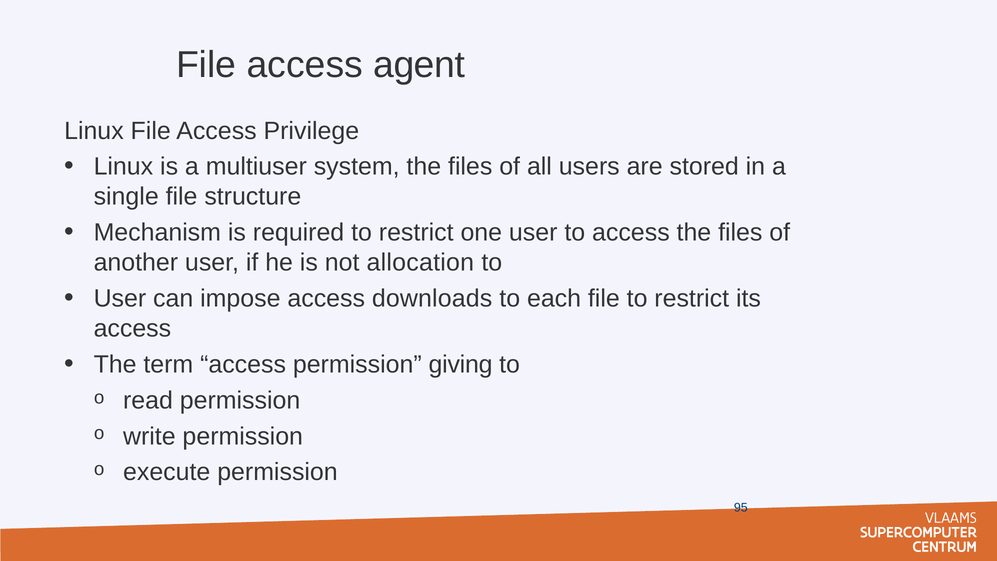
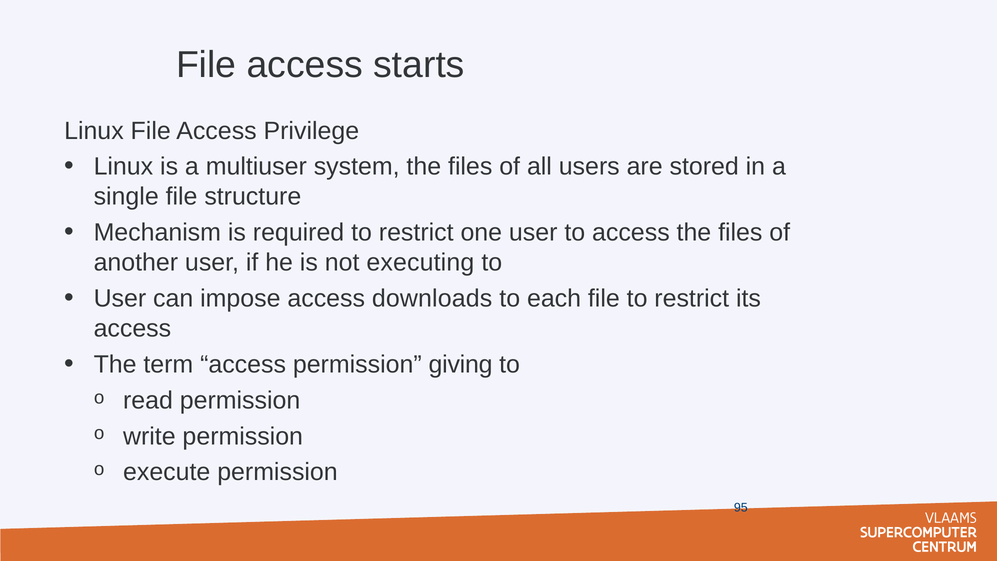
agent: agent -> starts
allocation: allocation -> executing
